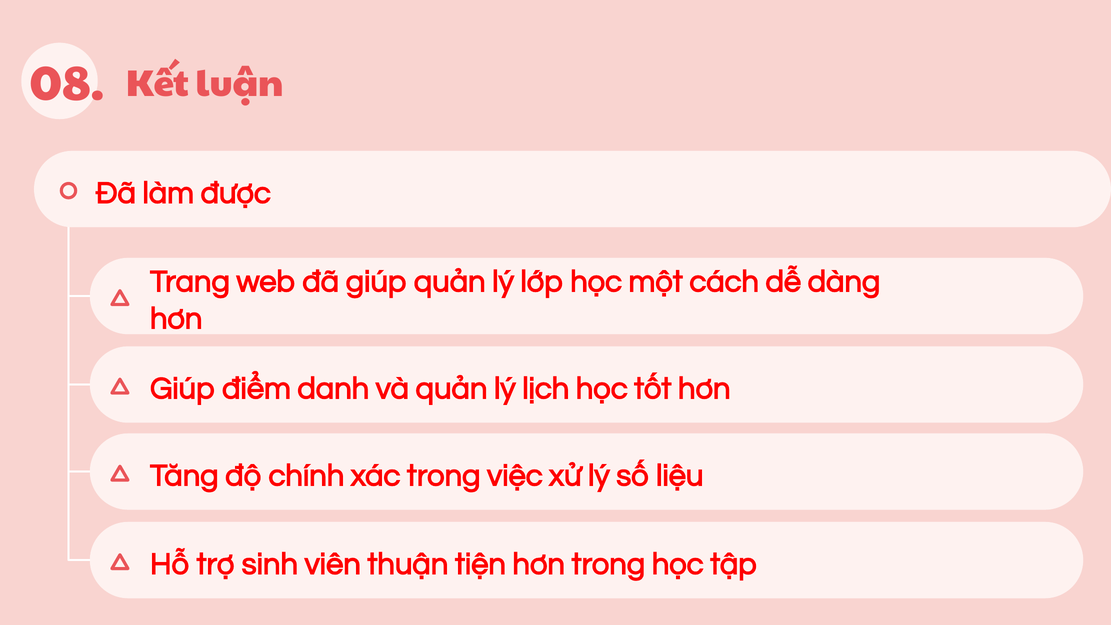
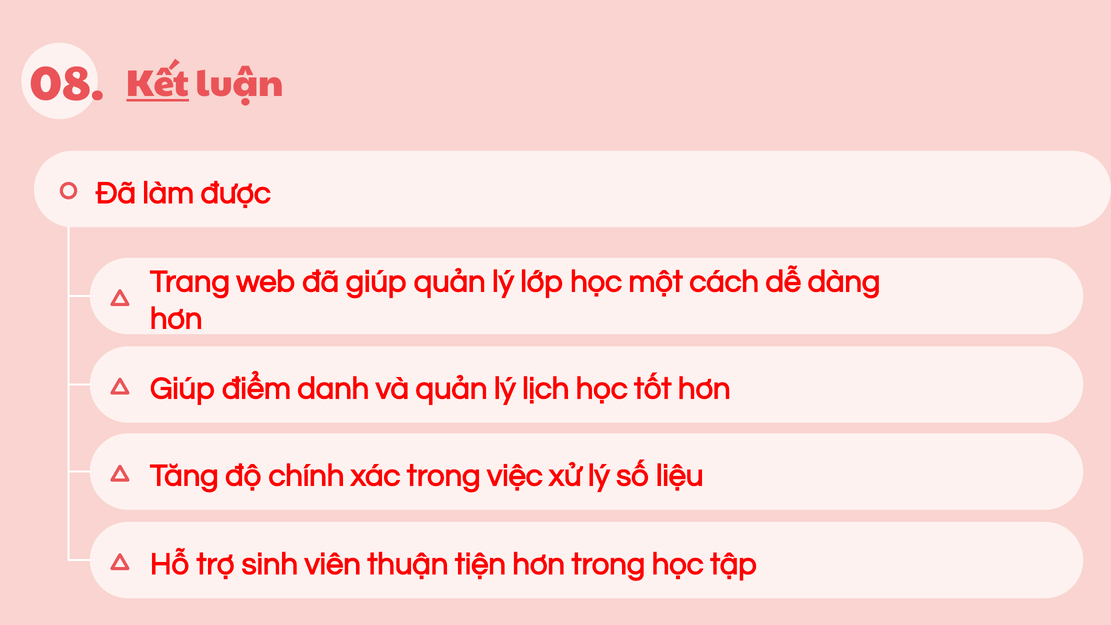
Kết underline: none -> present
